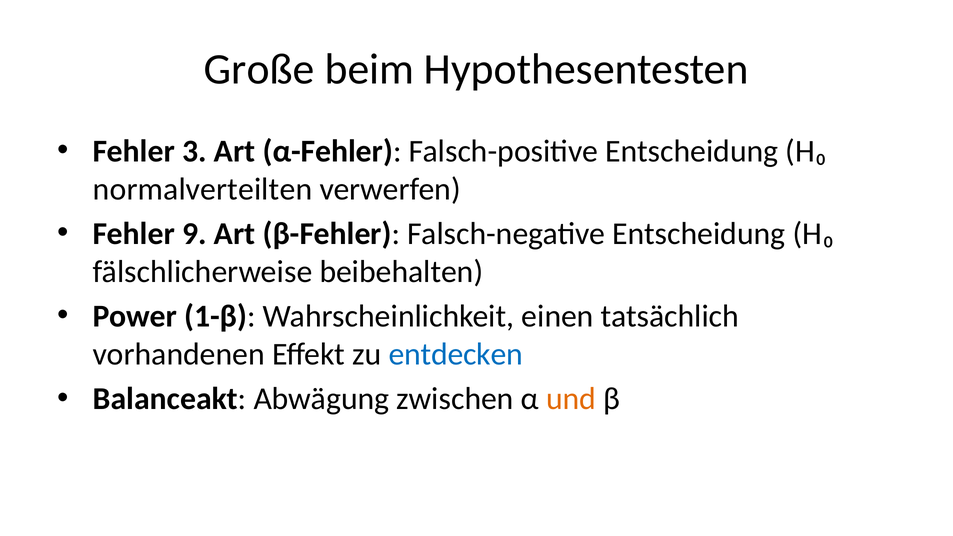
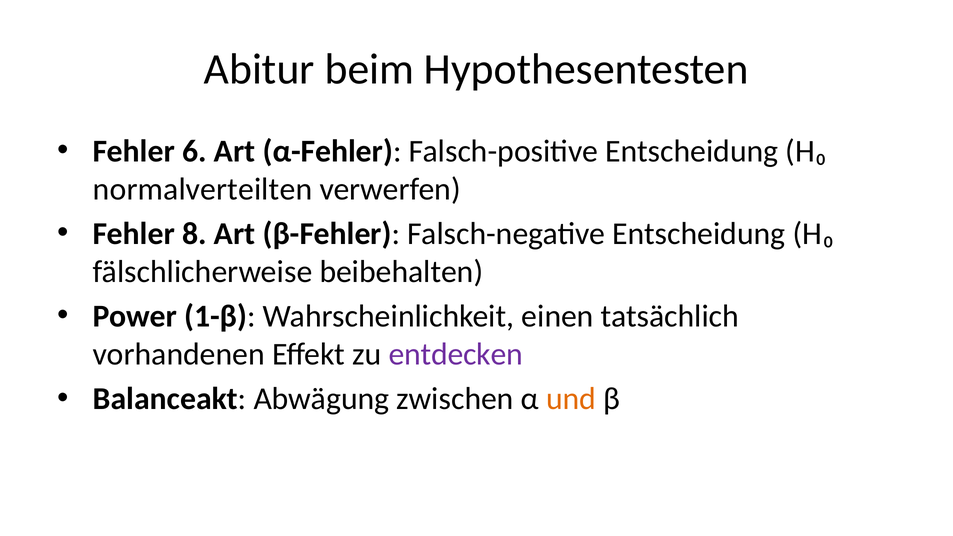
Große: Große -> Abitur
3: 3 -> 6
9: 9 -> 8
entdecken colour: blue -> purple
